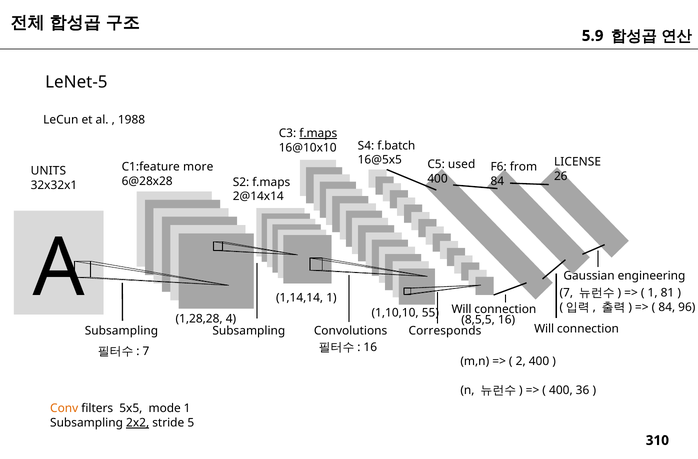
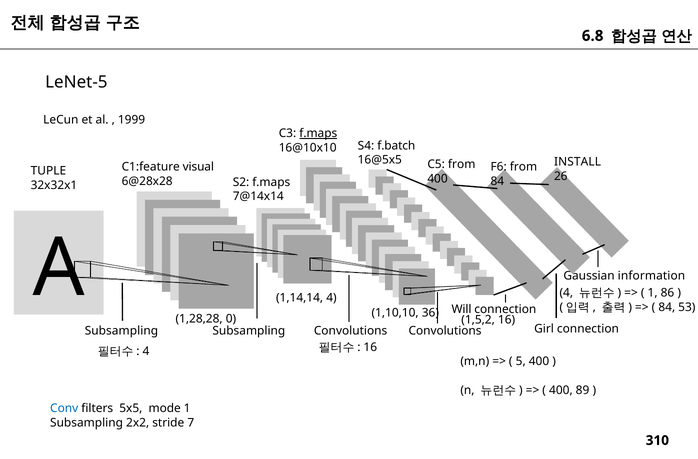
5.9: 5.9 -> 6.8
1988: 1988 -> 1999
C5 used: used -> from
LICENSE: LICENSE -> INSTALL
more: more -> visual
UNITS: UNITS -> TUPLE
2@14x14: 2@14x14 -> 7@14x14
engineering: engineering -> information
7 at (566, 293): 7 -> 4
81: 81 -> 86
1,14,14 1: 1 -> 4
96: 96 -> 53
55: 55 -> 36
4: 4 -> 0
8,5,5: 8,5,5 -> 1,5,2
Will at (544, 329): Will -> Girl
Convolutions Corresponds: Corresponds -> Convolutions
7 at (146, 351): 7 -> 4
2: 2 -> 5
36: 36 -> 89
Conv colour: orange -> blue
2x2 underline: present -> none
5: 5 -> 7
